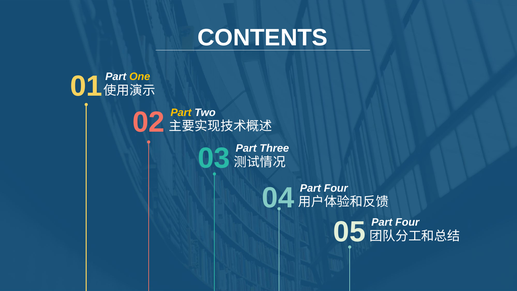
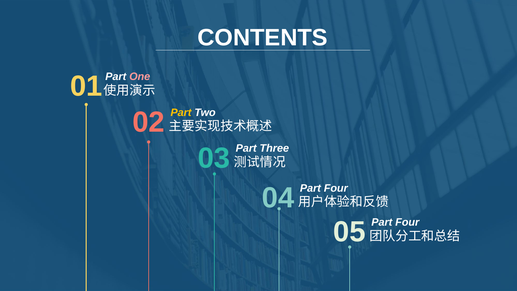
One colour: yellow -> pink
